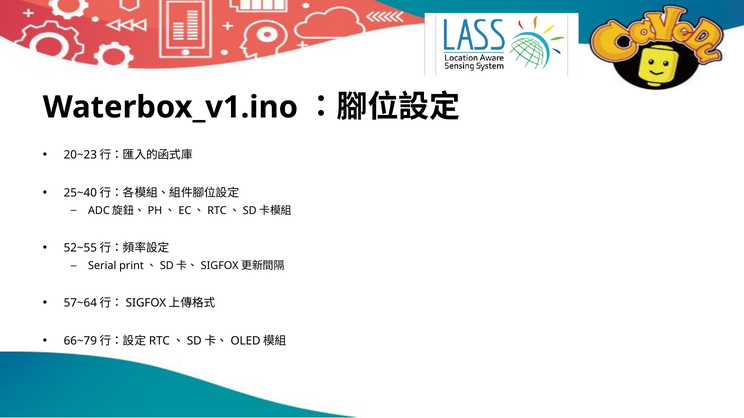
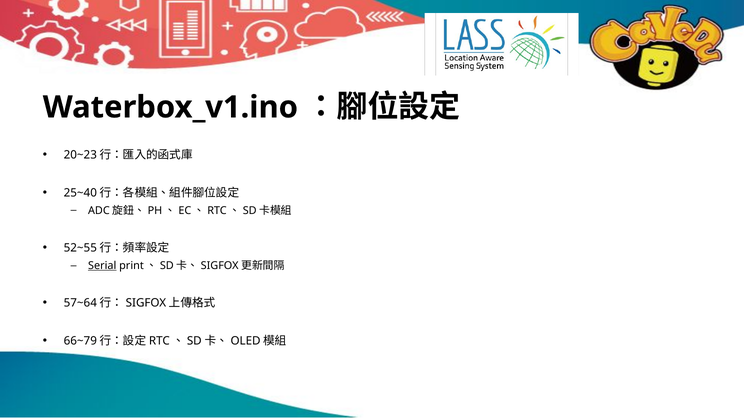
Serial underline: none -> present
